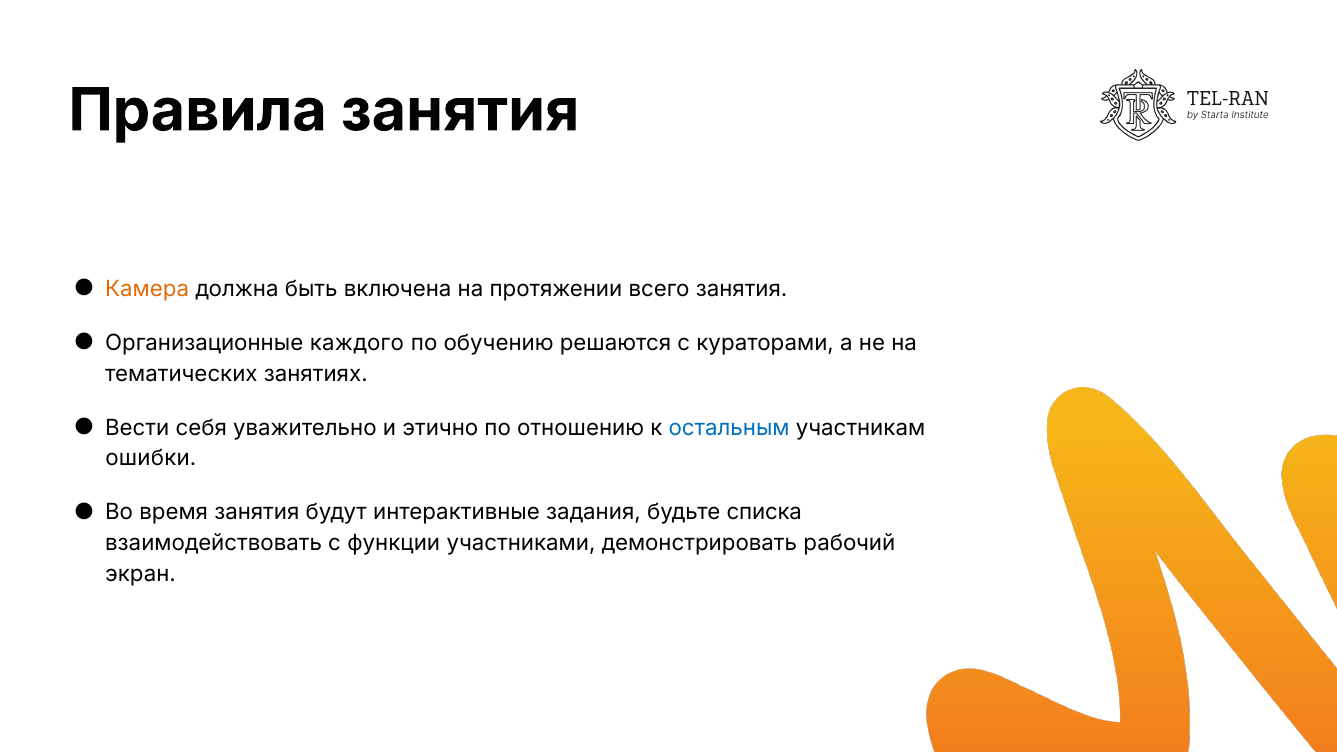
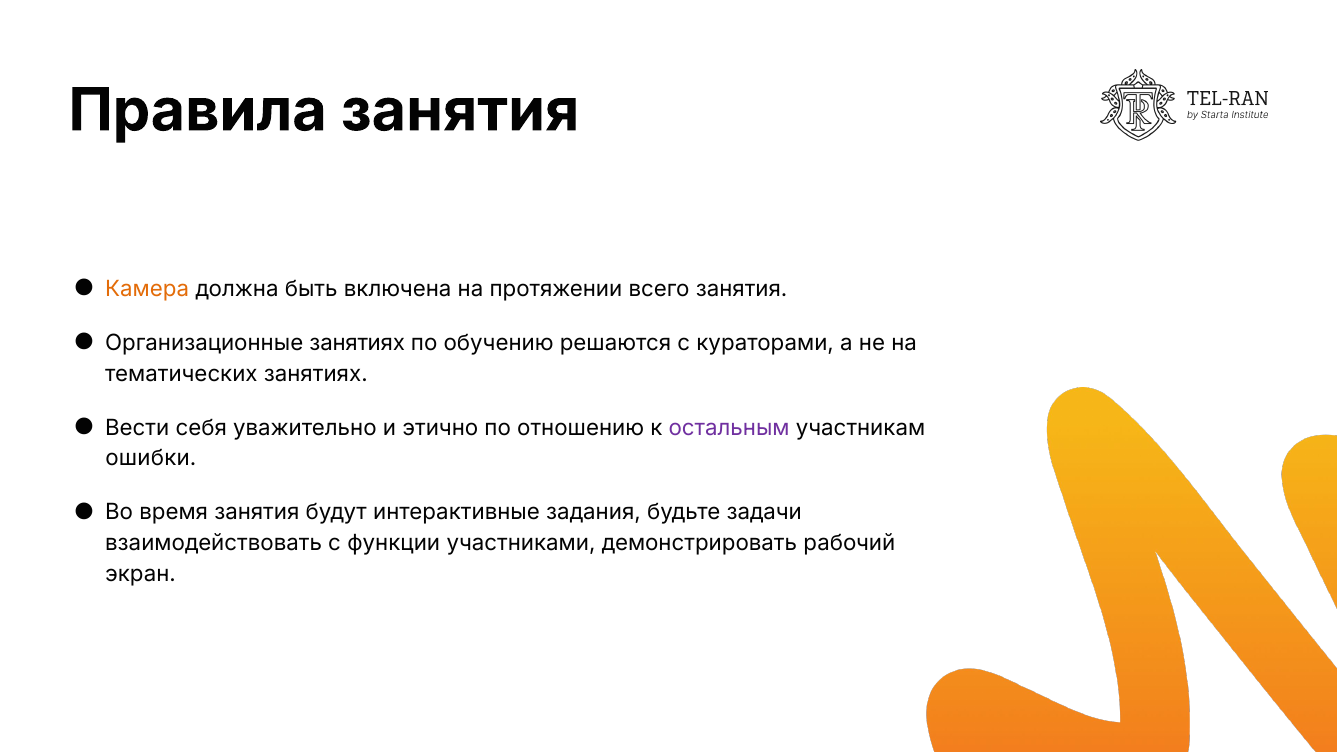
Организационные каждого: каждого -> занятиях
остальным colour: blue -> purple
списка: списка -> задачи
